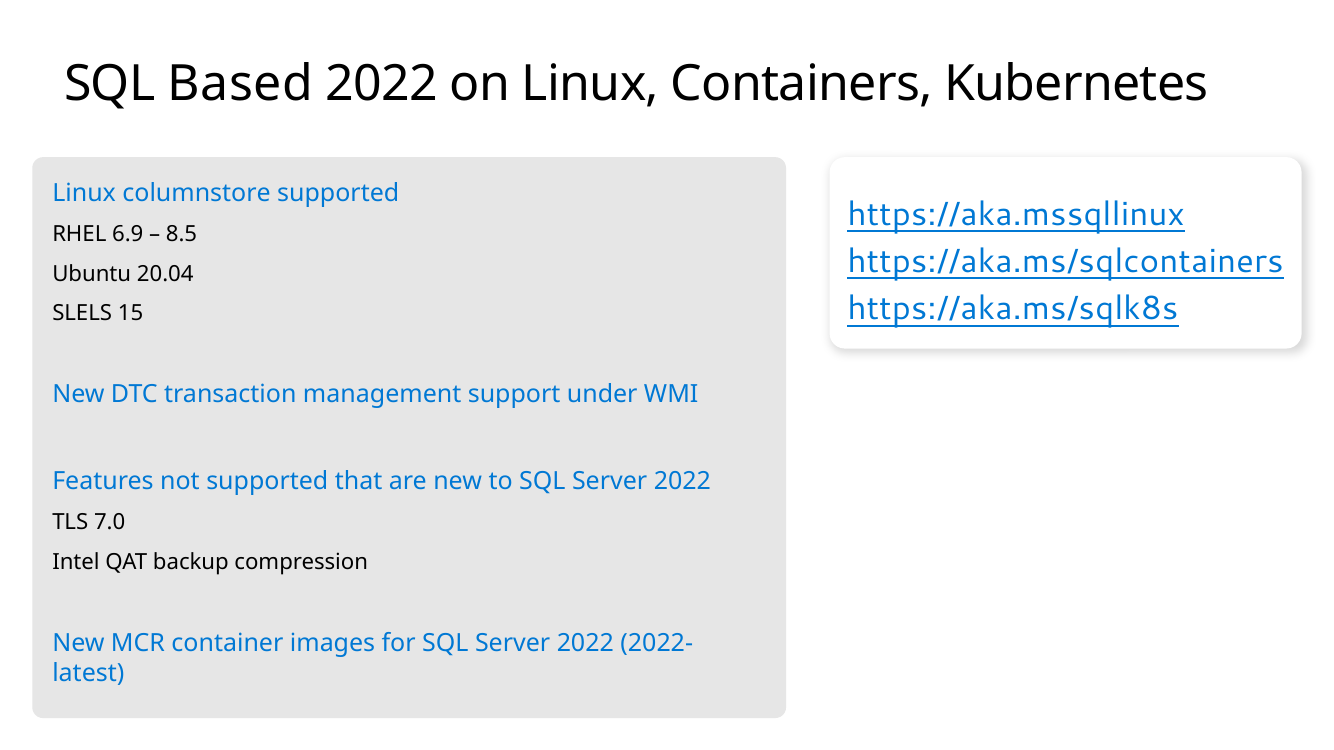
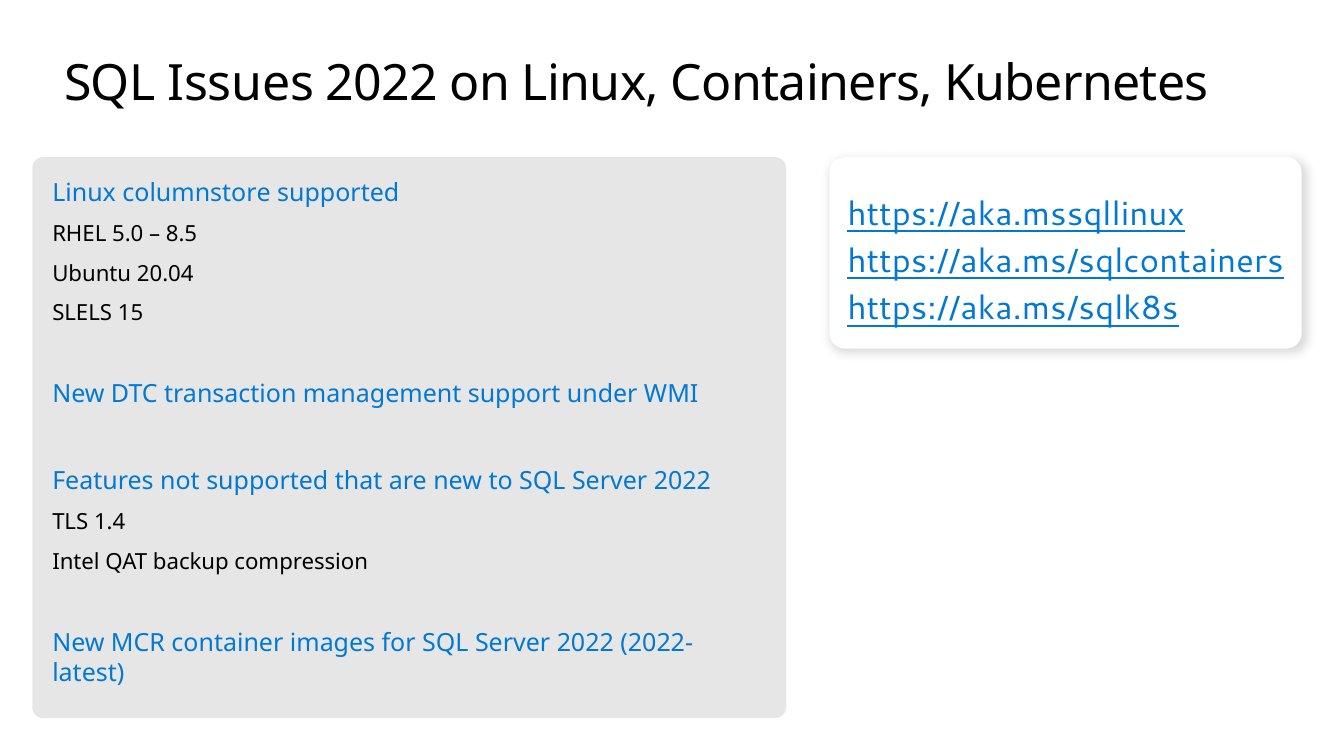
Based: Based -> Issues
6.9: 6.9 -> 5.0
7.0: 7.0 -> 1.4
